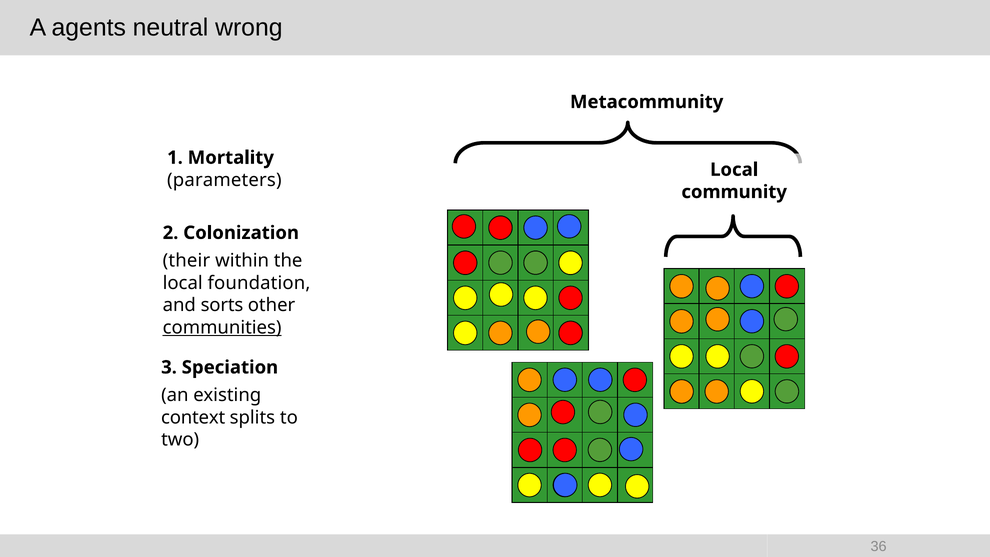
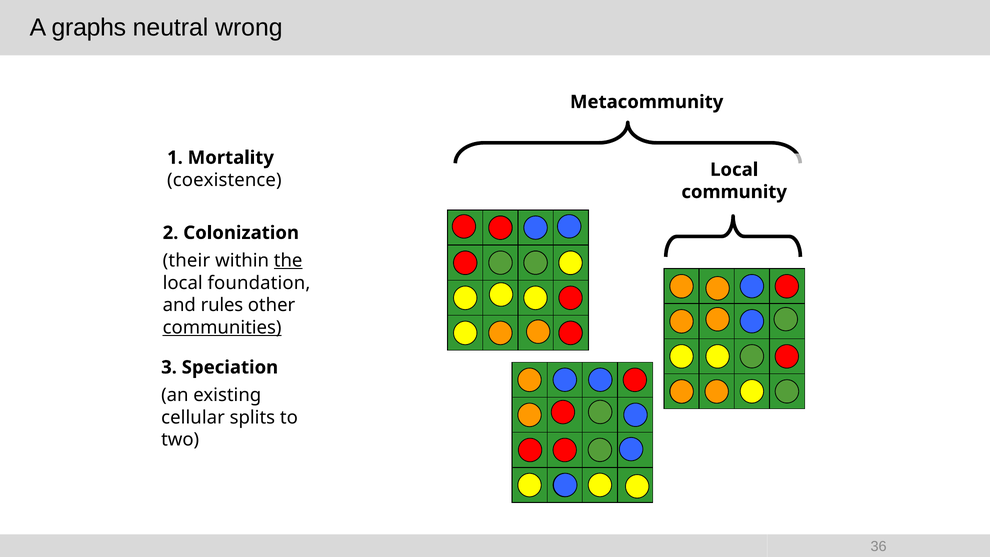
agents: agents -> graphs
parameters: parameters -> coexistence
the underline: none -> present
sorts: sorts -> rules
context: context -> cellular
